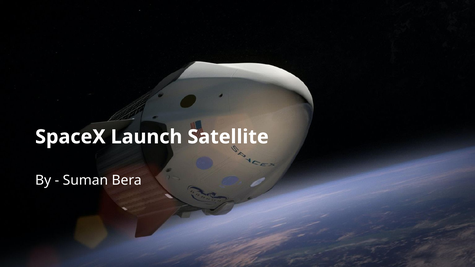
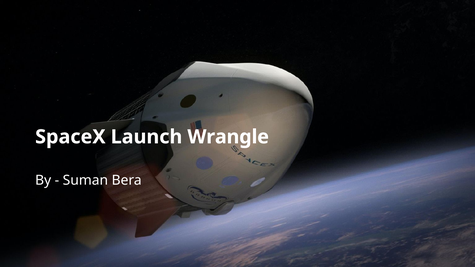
Satellite: Satellite -> Wrangle
